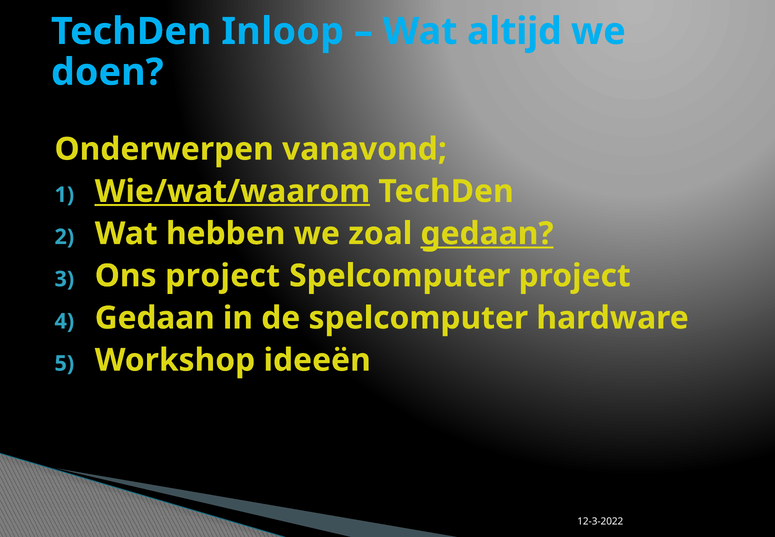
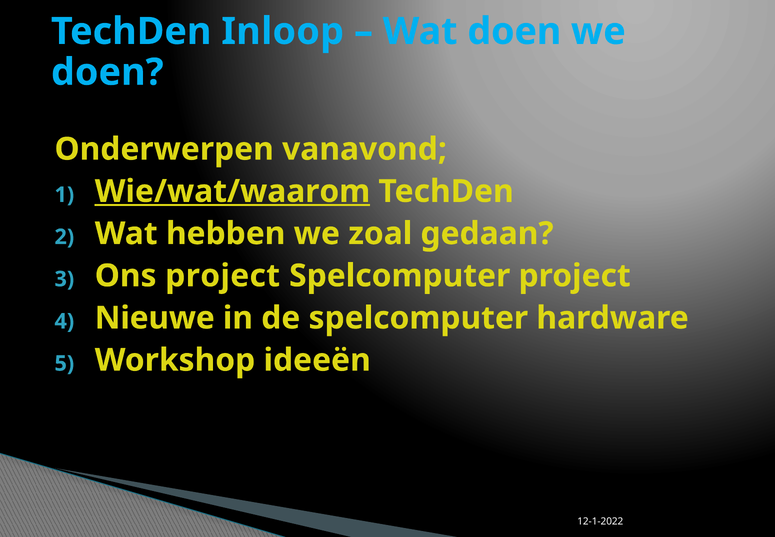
Wat altijd: altijd -> doen
gedaan at (487, 233) underline: present -> none
Gedaan at (155, 318): Gedaan -> Nieuwe
12-3-2022: 12-3-2022 -> 12-1-2022
